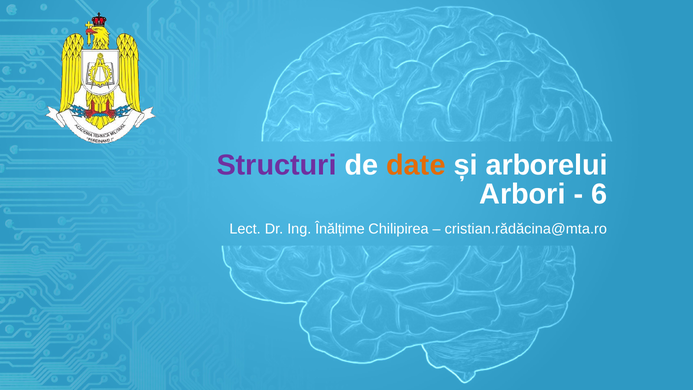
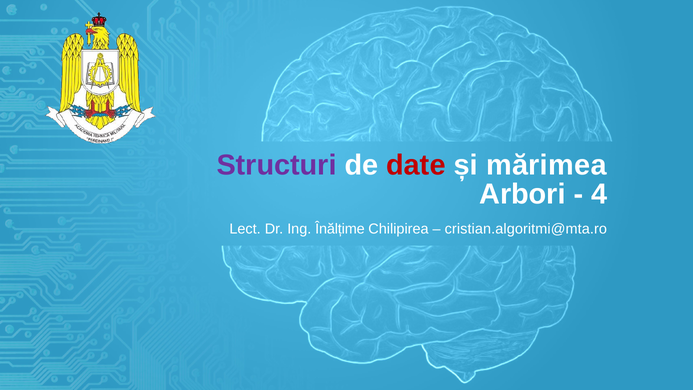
date colour: orange -> red
arborelui: arborelui -> mărimea
6: 6 -> 4
cristian.rădăcina@mta.ro: cristian.rădăcina@mta.ro -> cristian.algoritmi@mta.ro
